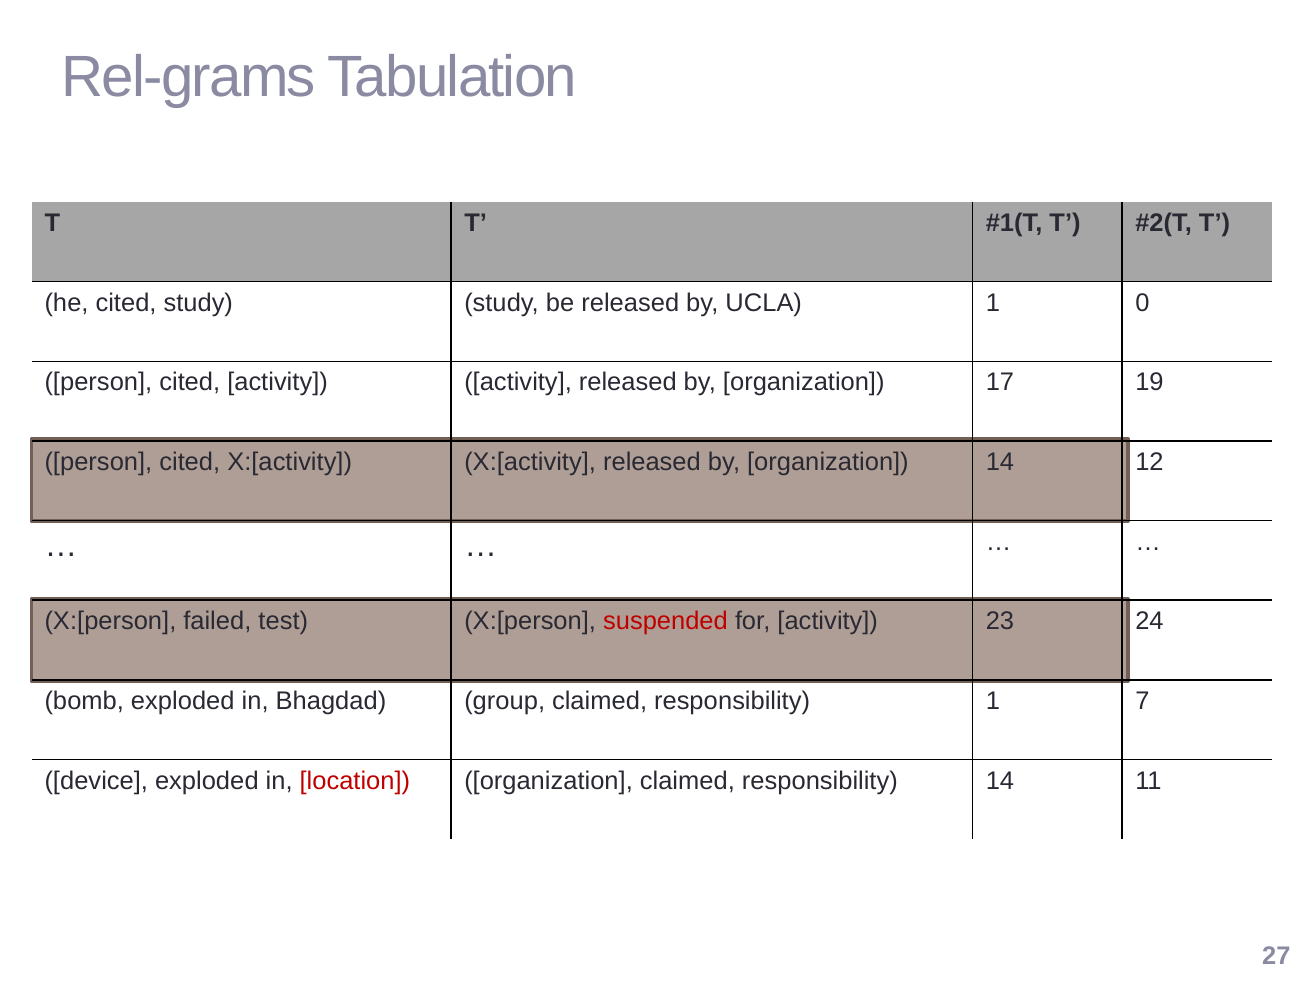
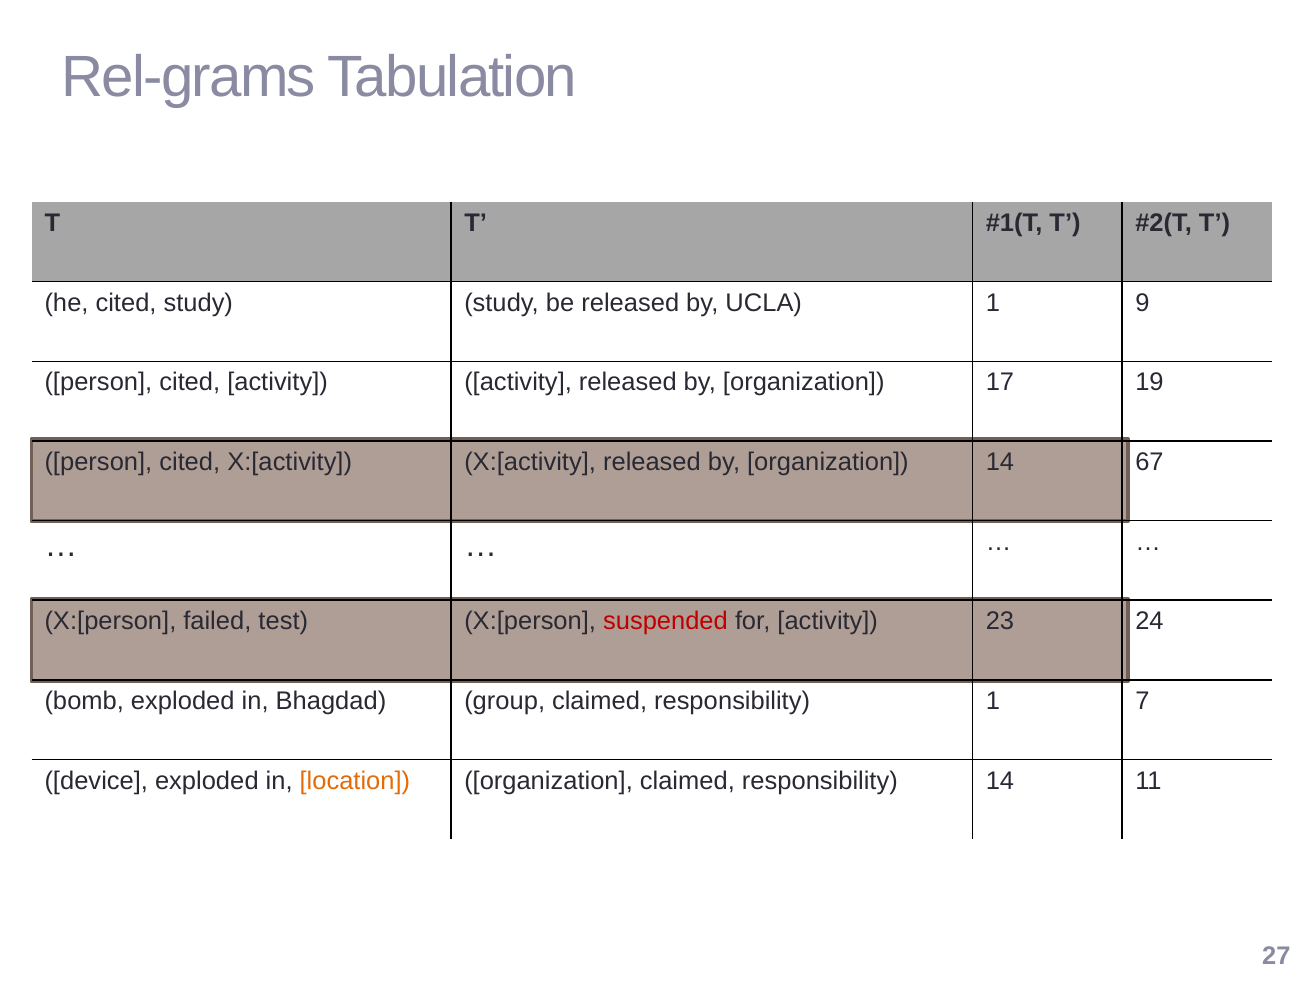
0: 0 -> 9
12: 12 -> 67
location colour: red -> orange
